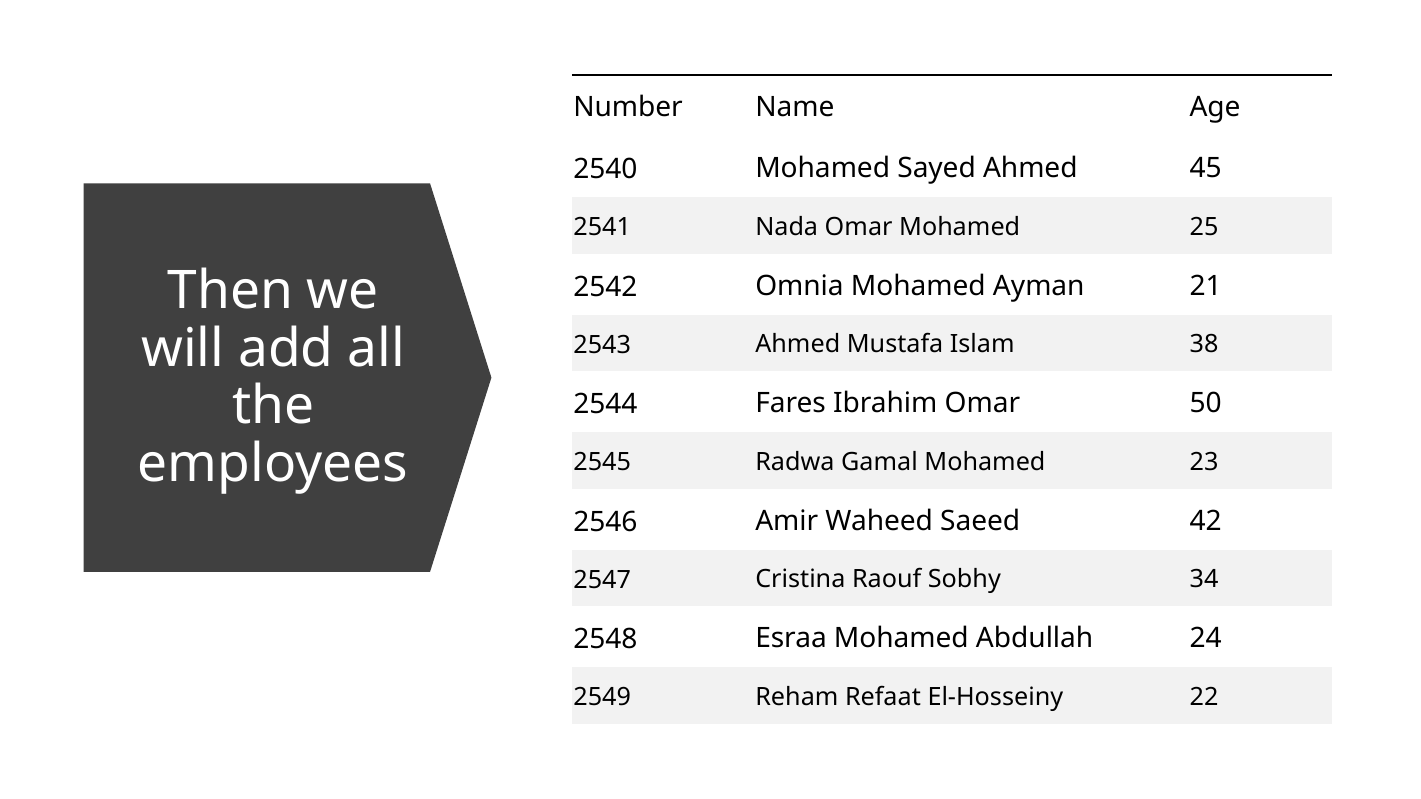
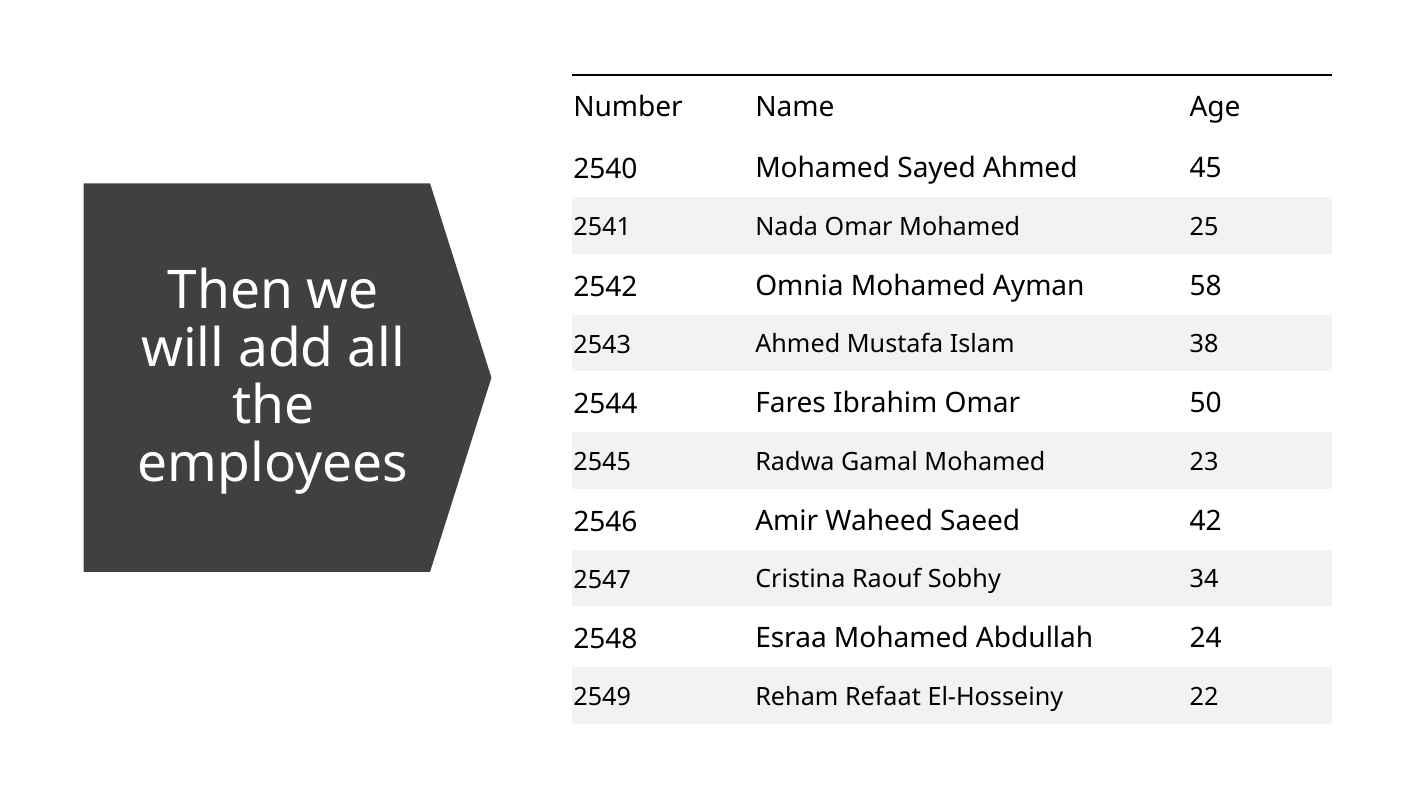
21: 21 -> 58
